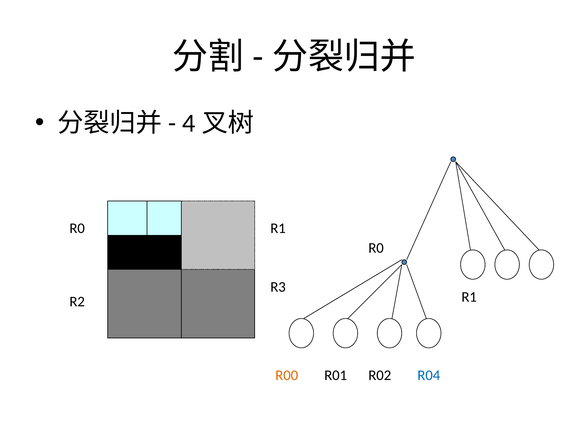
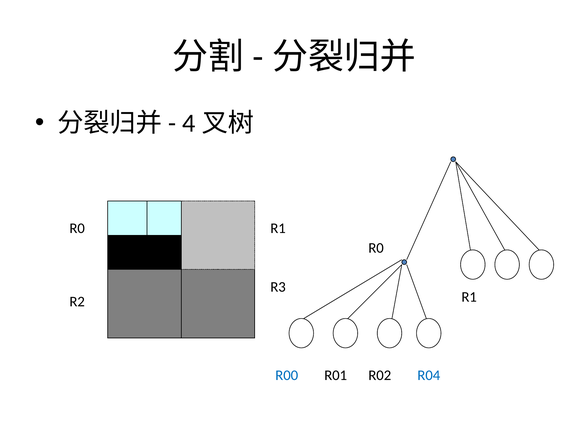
R00 colour: orange -> blue
